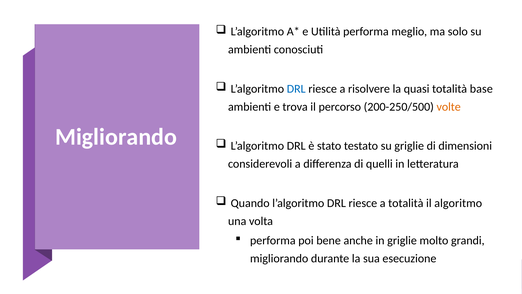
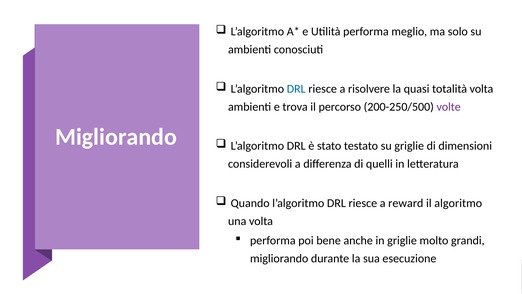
totalità base: base -> volta
volte colour: orange -> purple
a totalità: totalità -> reward
